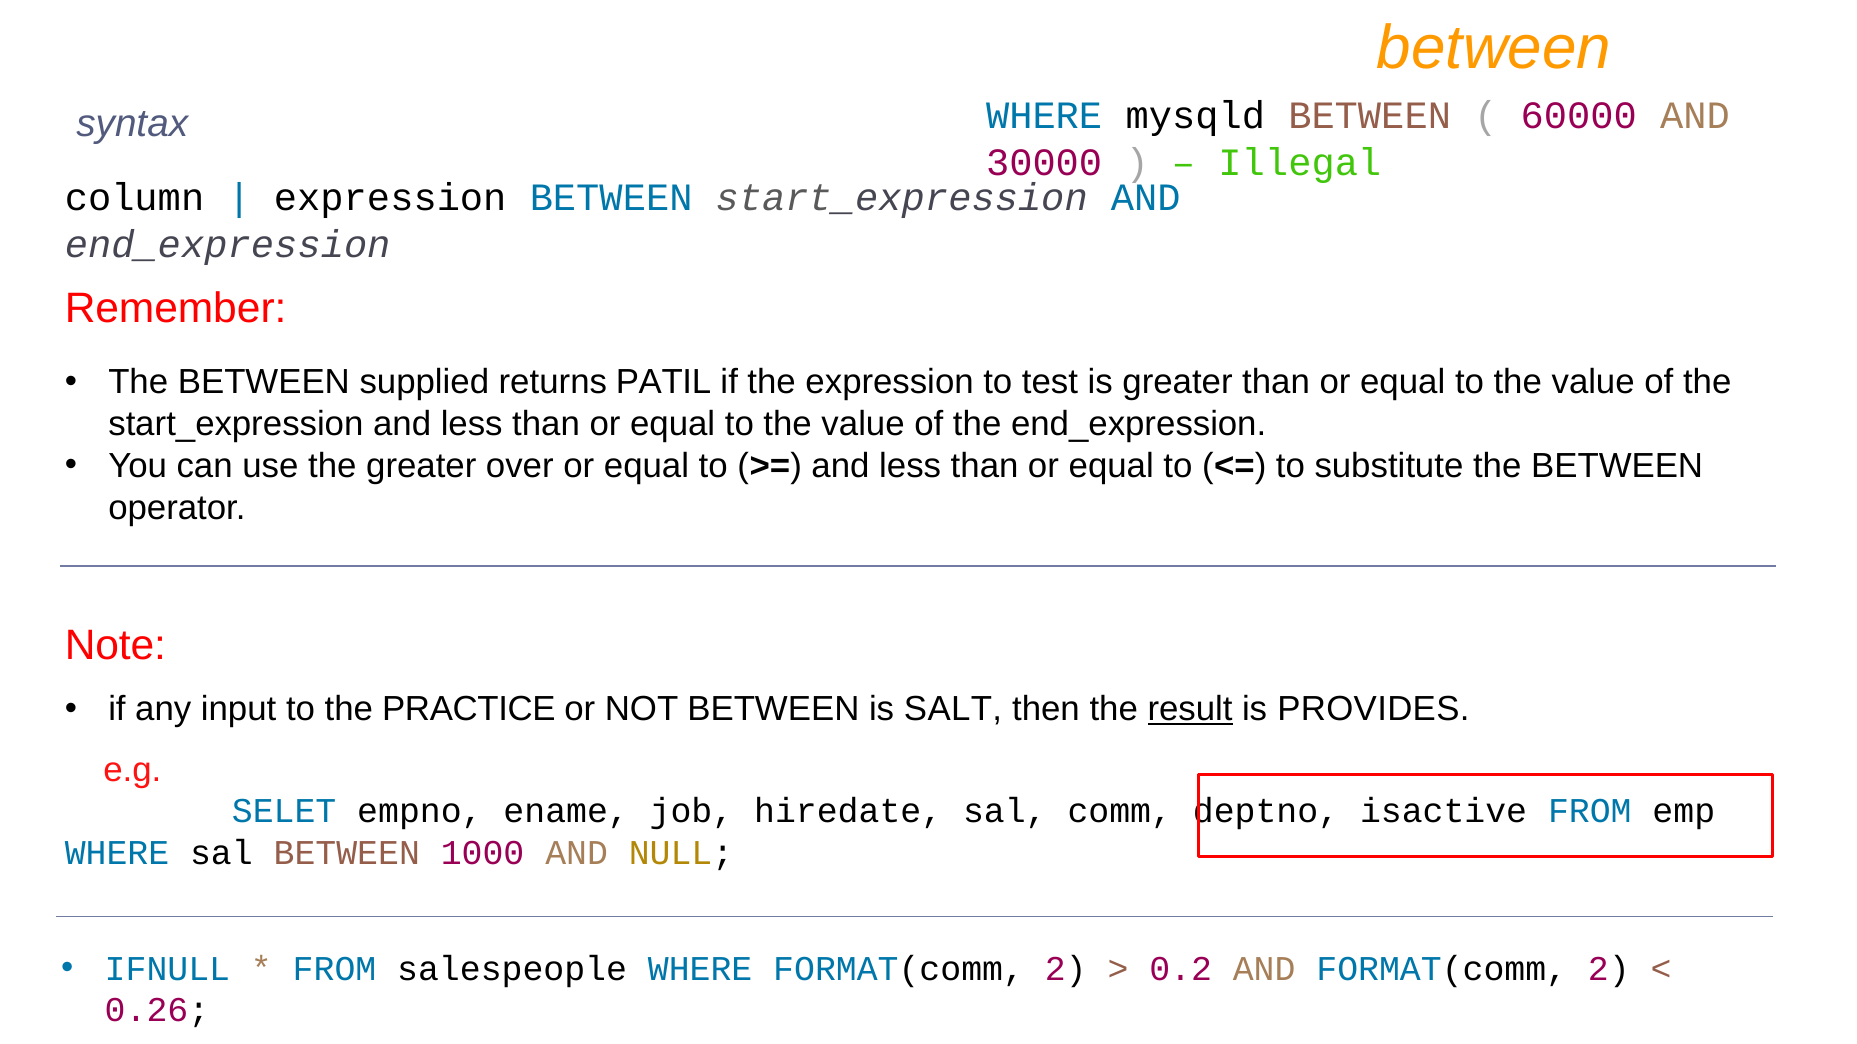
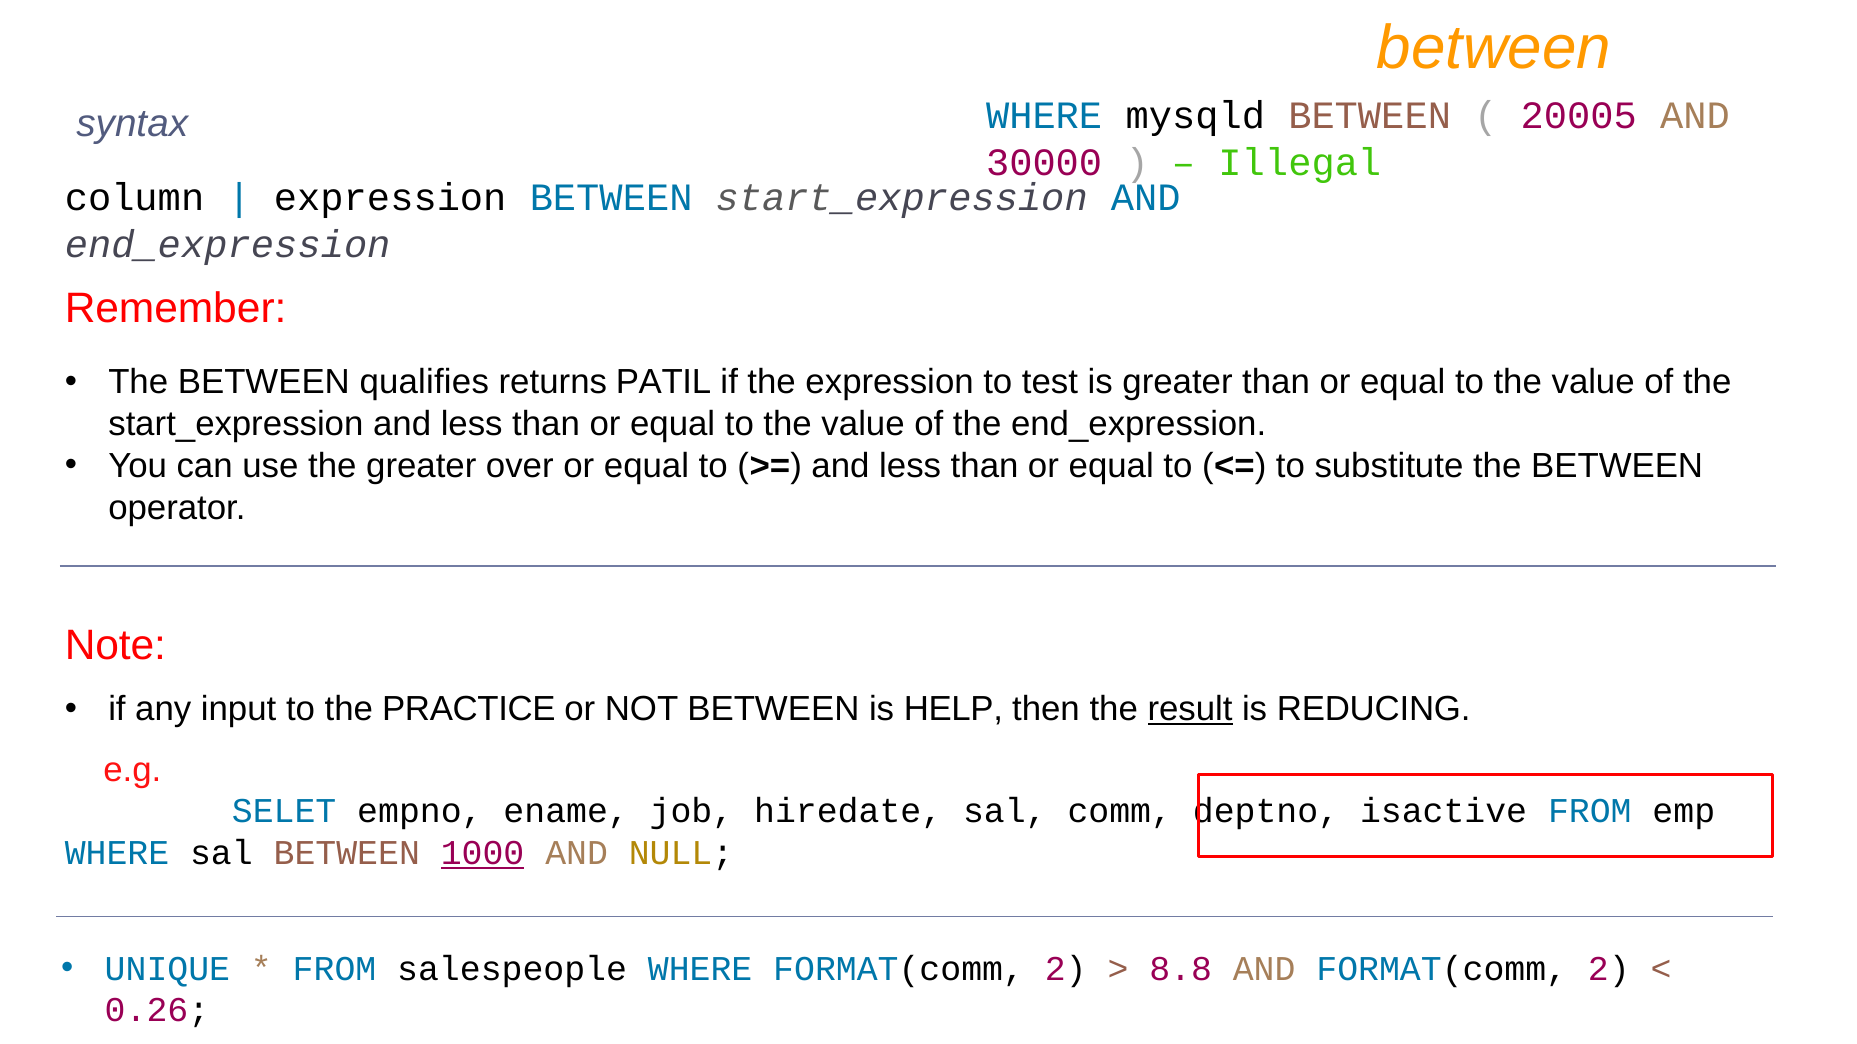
60000: 60000 -> 20005
supplied: supplied -> qualifies
SALT: SALT -> HELP
PROVIDES: PROVIDES -> REDUCING
1000 underline: none -> present
IFNULL: IFNULL -> UNIQUE
0.2: 0.2 -> 8.8
